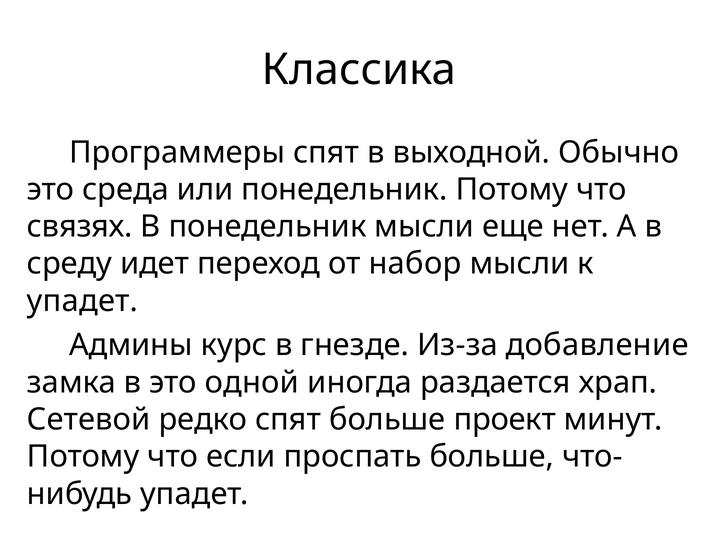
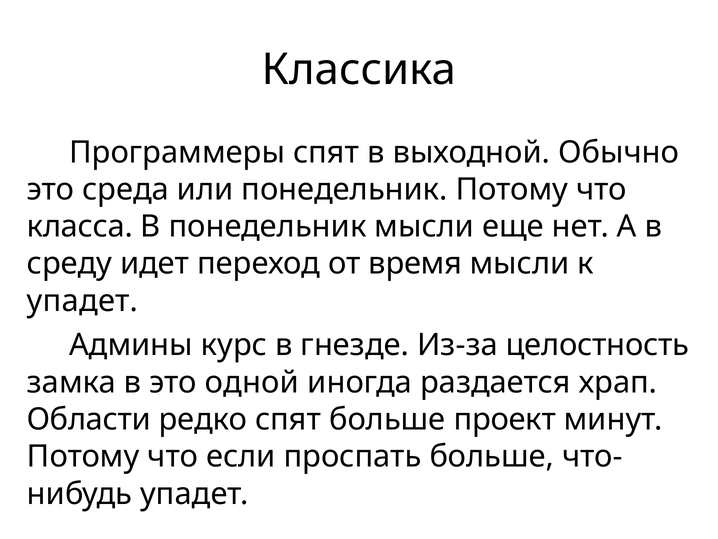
связях: связях -> класса
набор: набор -> время
добавление: добавление -> целостность
Сетевой: Сетевой -> Области
